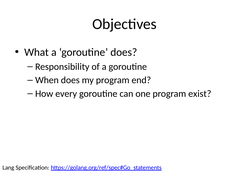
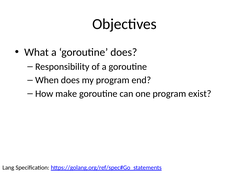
every: every -> make
